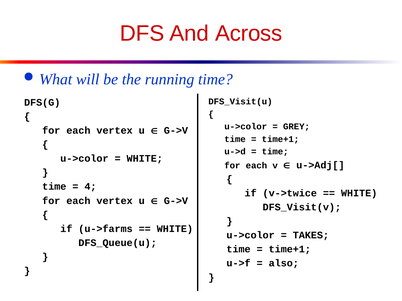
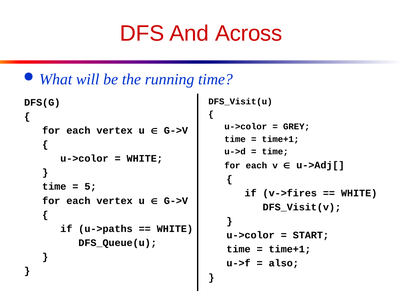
4: 4 -> 5
v->twice: v->twice -> v->fires
u->farms: u->farms -> u->paths
TAKES: TAKES -> START
